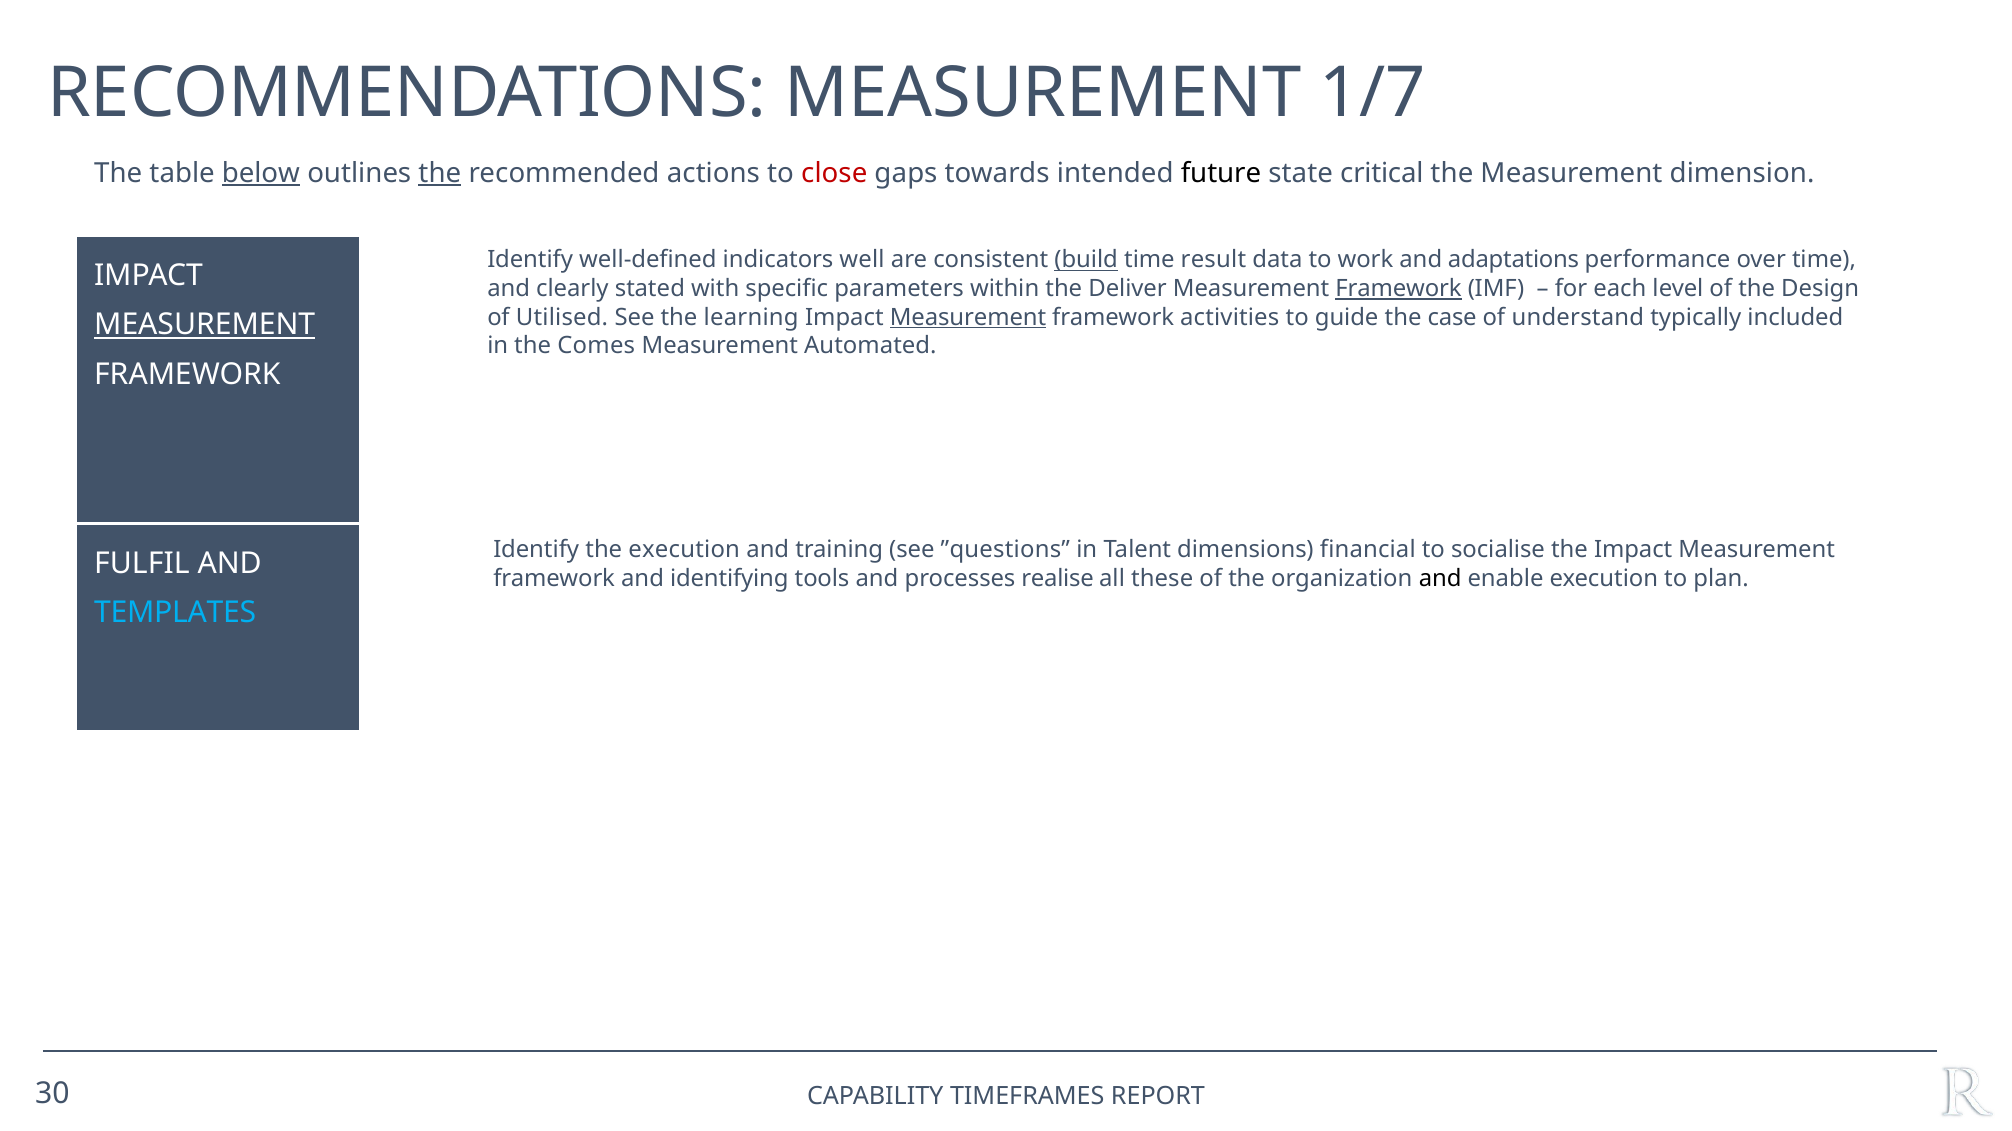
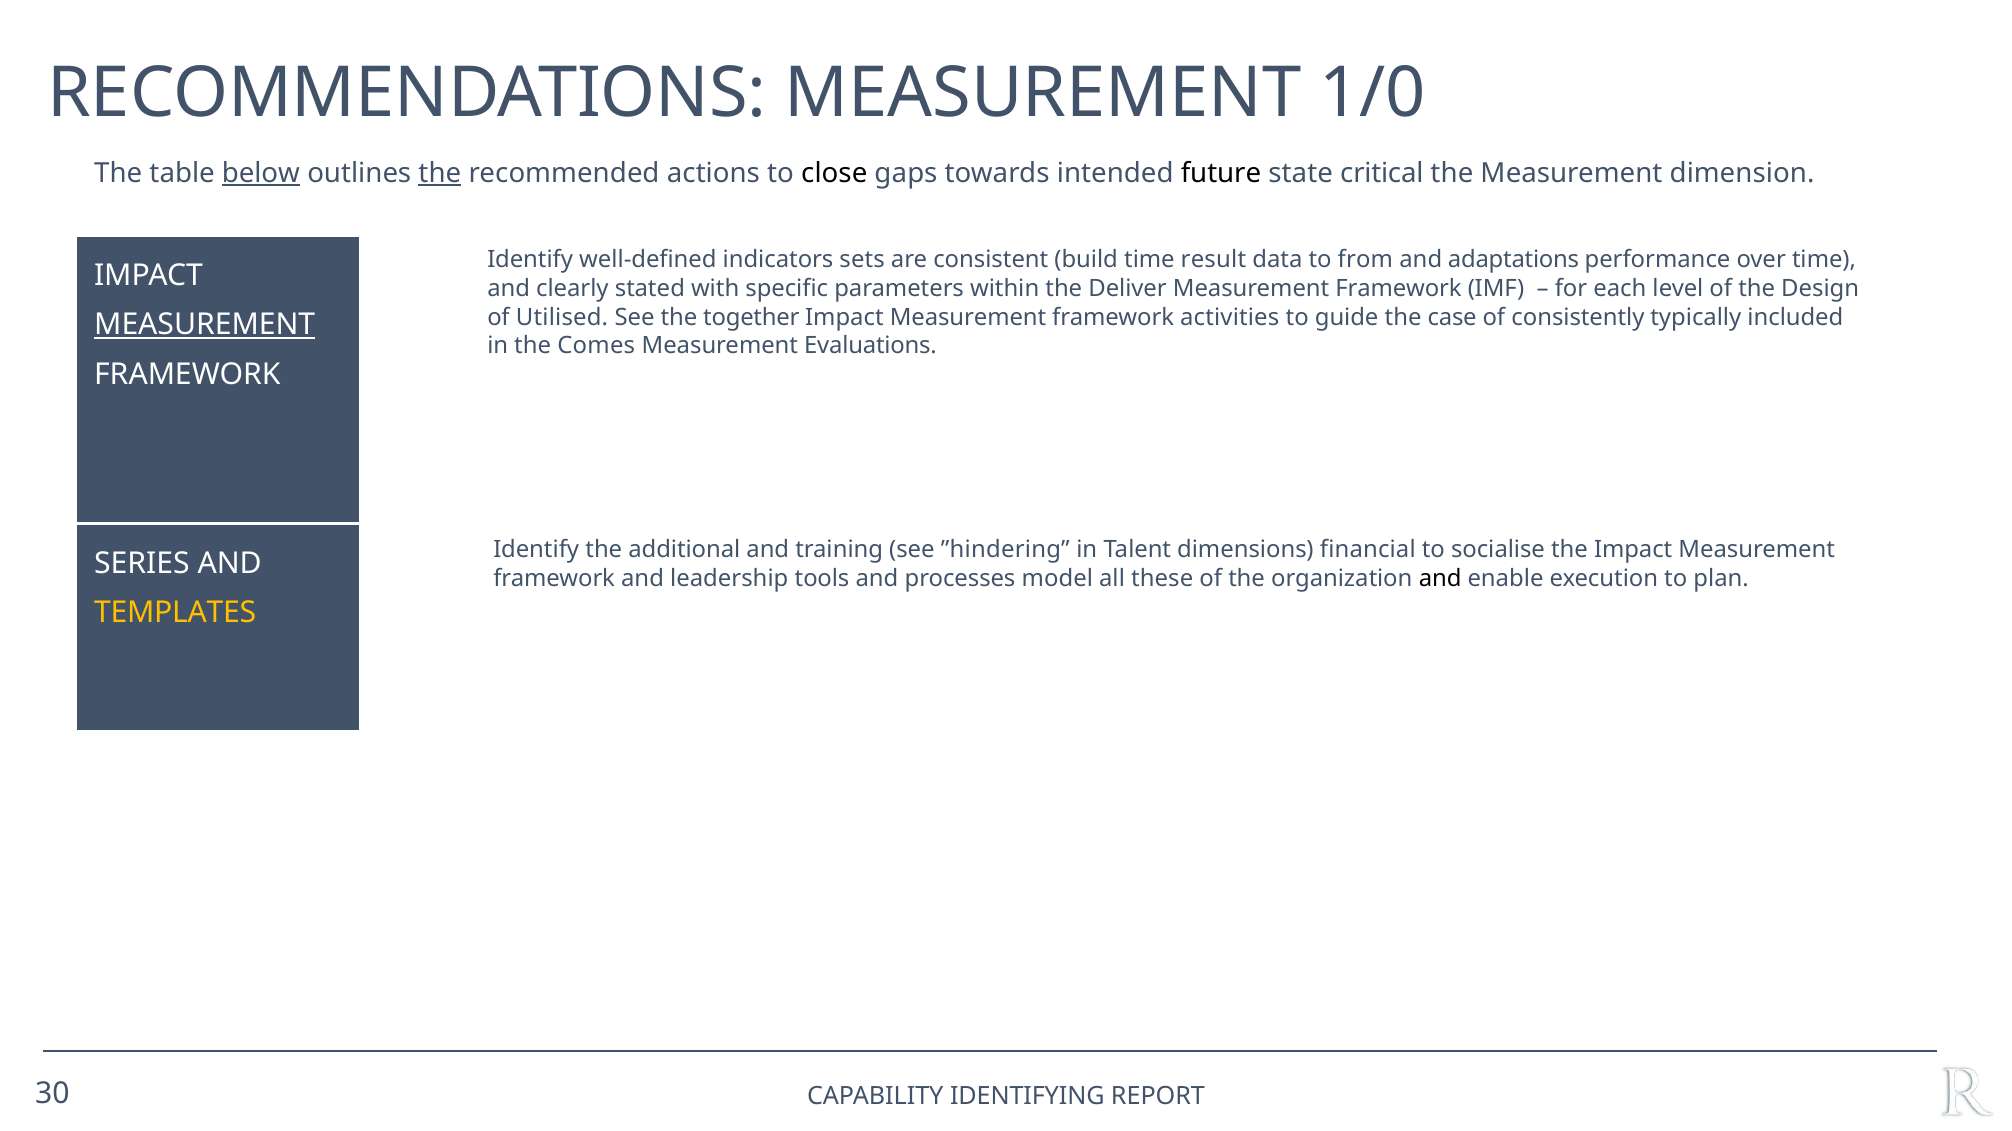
1/7: 1/7 -> 1/0
close colour: red -> black
well: well -> sets
build underline: present -> none
work: work -> from
Framework at (1398, 289) underline: present -> none
learning: learning -> together
Measurement at (968, 318) underline: present -> none
understand: understand -> consistently
Automated: Automated -> Evaluations
the execution: execution -> additional
”questions: ”questions -> ”hindering
FULFIL: FULFIL -> SERIES
identifying: identifying -> leadership
realise: realise -> model
TEMPLATES colour: light blue -> yellow
TIMEFRAMES: TIMEFRAMES -> IDENTIFYING
